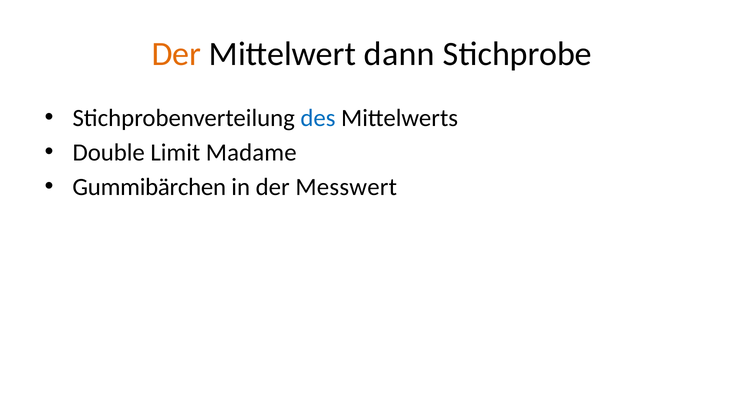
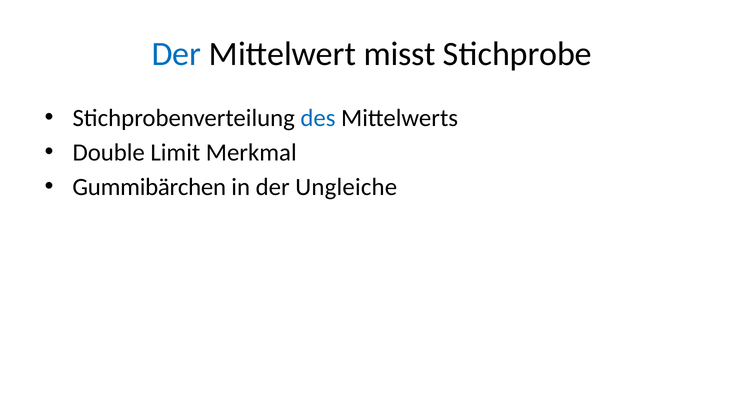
Der at (176, 54) colour: orange -> blue
dann: dann -> misst
Madame: Madame -> Merkmal
Messwert: Messwert -> Ungleiche
